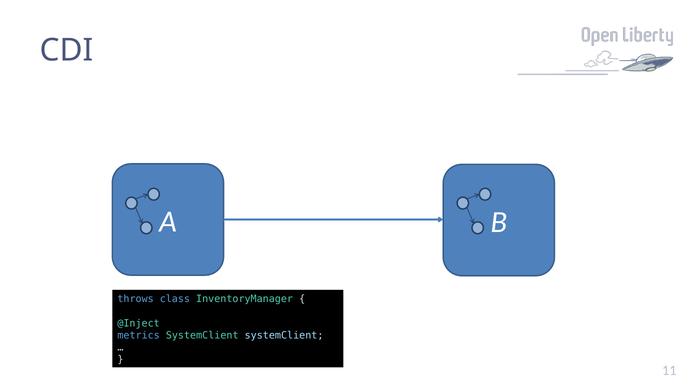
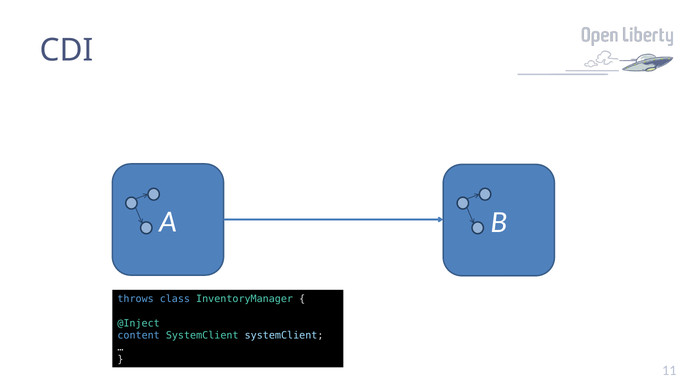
metrics: metrics -> content
